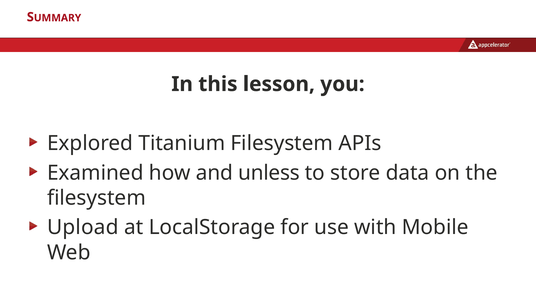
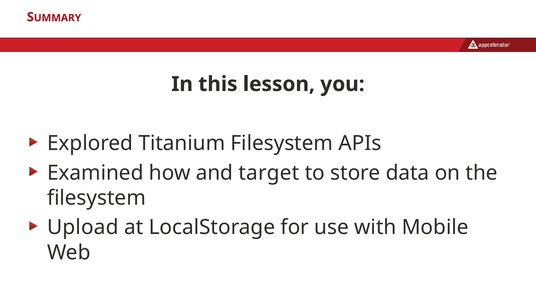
unless: unless -> target
